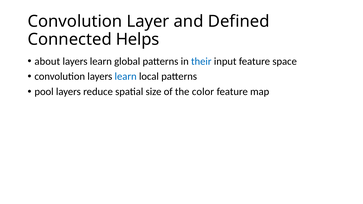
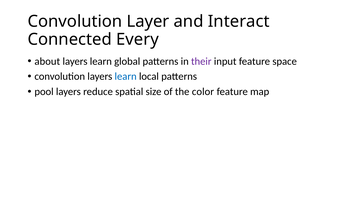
Defined: Defined -> Interact
Helps: Helps -> Every
their colour: blue -> purple
